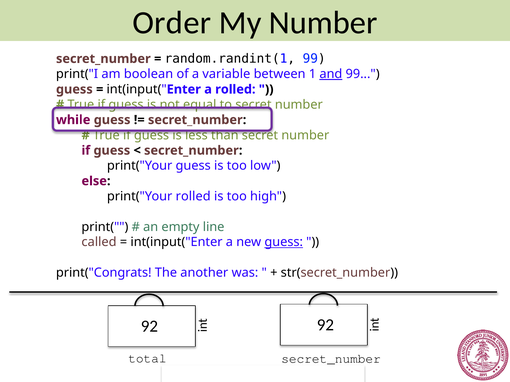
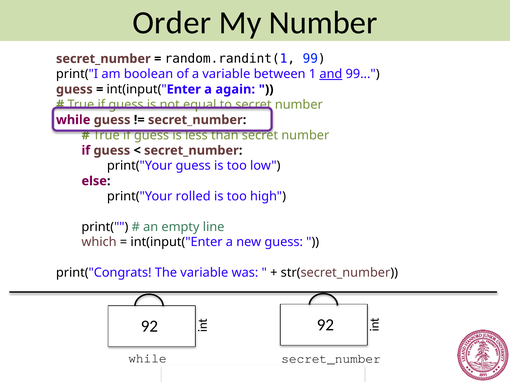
a rolled: rolled -> again
called: called -> which
guess at (284, 242) underline: present -> none
The another: another -> variable
total at (147, 359): total -> while
